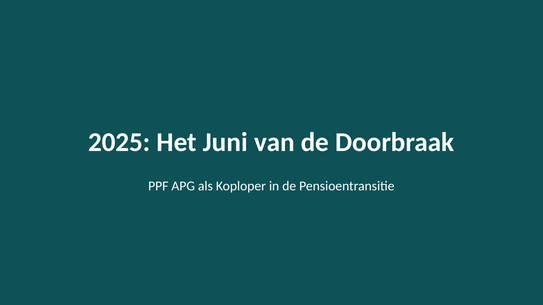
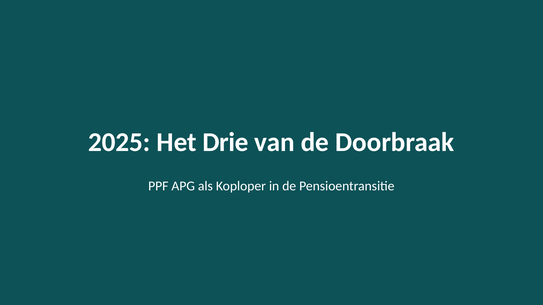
Juni: Juni -> Drie
